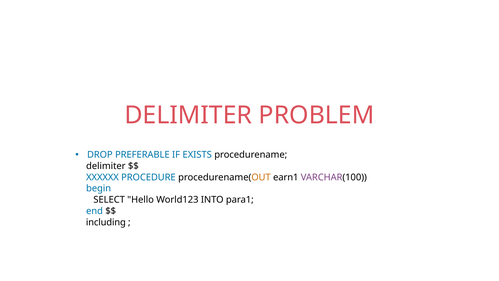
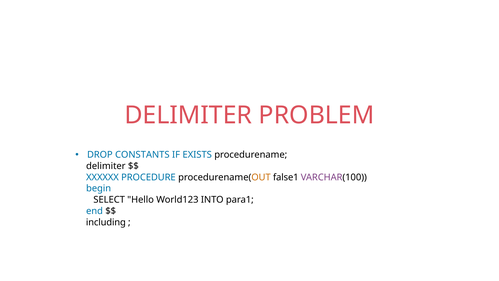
PREFERABLE: PREFERABLE -> CONSTANTS
earn1: earn1 -> false1
